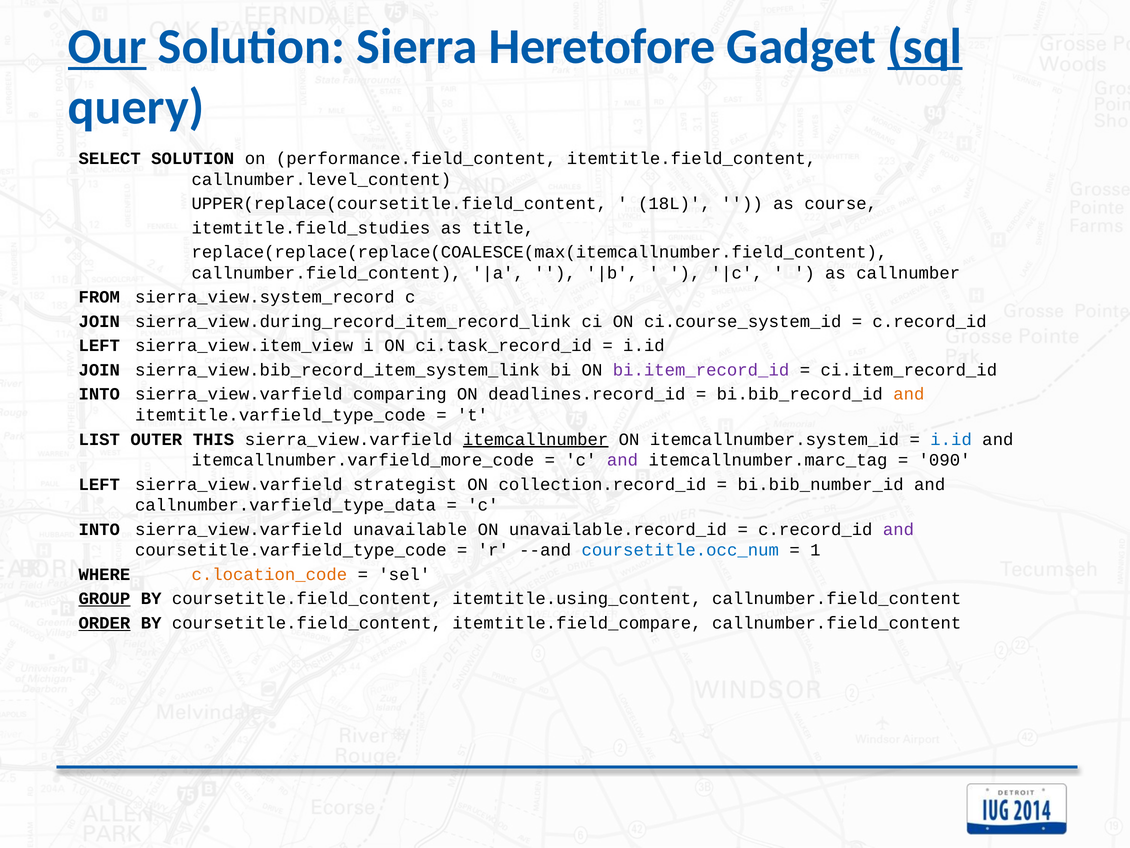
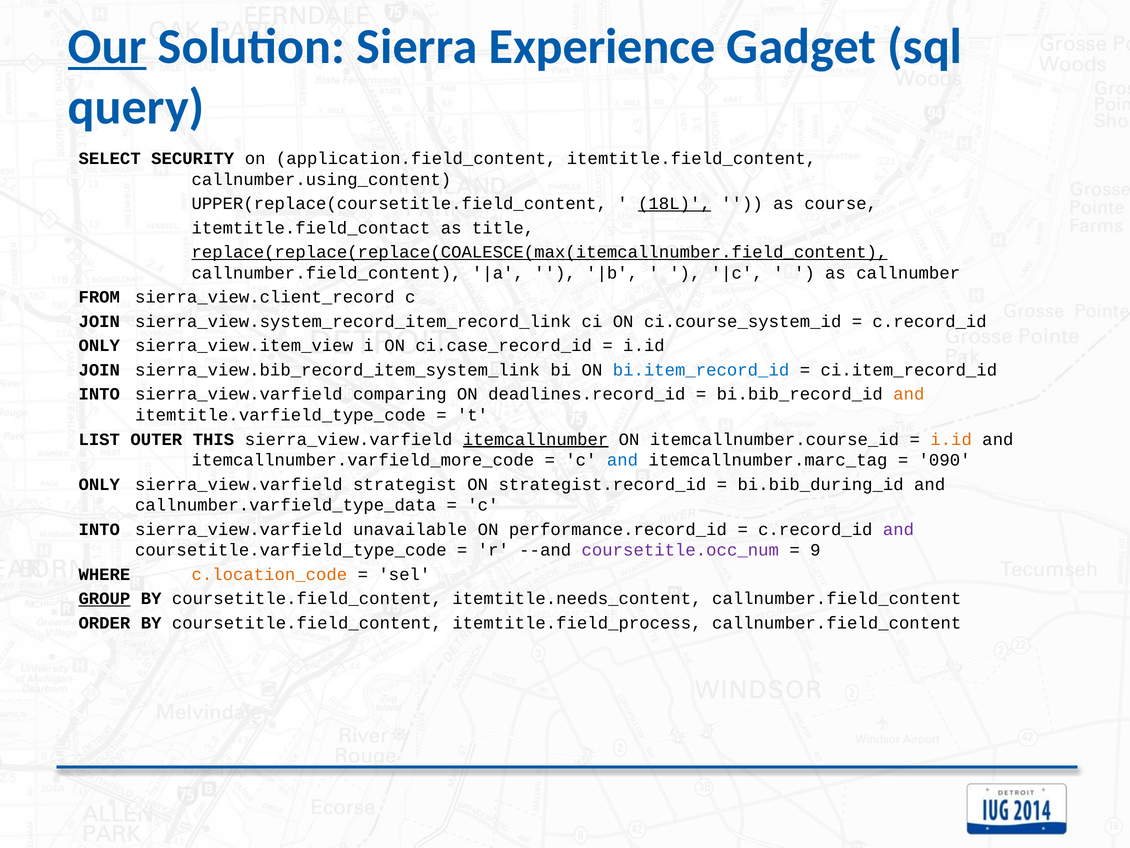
Heretofore: Heretofore -> Experience
sql underline: present -> none
SELECT SOLUTION: SOLUTION -> SECURITY
performance.field_content: performance.field_content -> application.field_content
callnumber.level_content: callnumber.level_content -> callnumber.using_content
18L underline: none -> present
itemtitle.field_studies: itemtitle.field_studies -> itemtitle.field_contact
replace(replace(replace(COALESCE(max(itemcallnumber.field_content underline: none -> present
sierra_view.system_record: sierra_view.system_record -> sierra_view.client_record
sierra_view.during_record_item_record_link: sierra_view.during_record_item_record_link -> sierra_view.system_record_item_record_link
LEFT at (99, 346): LEFT -> ONLY
ci.task_record_id: ci.task_record_id -> ci.case_record_id
bi.item_record_id colour: purple -> blue
itemcallnumber.system_id: itemcallnumber.system_id -> itemcallnumber.course_id
i.id at (951, 439) colour: blue -> orange
and at (623, 460) colour: purple -> blue
LEFT at (99, 484): LEFT -> ONLY
collection.record_id: collection.record_id -> strategist.record_id
bi.bib_number_id: bi.bib_number_id -> bi.bib_during_id
unavailable.record_id: unavailable.record_id -> performance.record_id
coursetitle.occ_num colour: blue -> purple
1: 1 -> 9
itemtitle.using_content: itemtitle.using_content -> itemtitle.needs_content
ORDER underline: present -> none
itemtitle.field_compare: itemtitle.field_compare -> itemtitle.field_process
